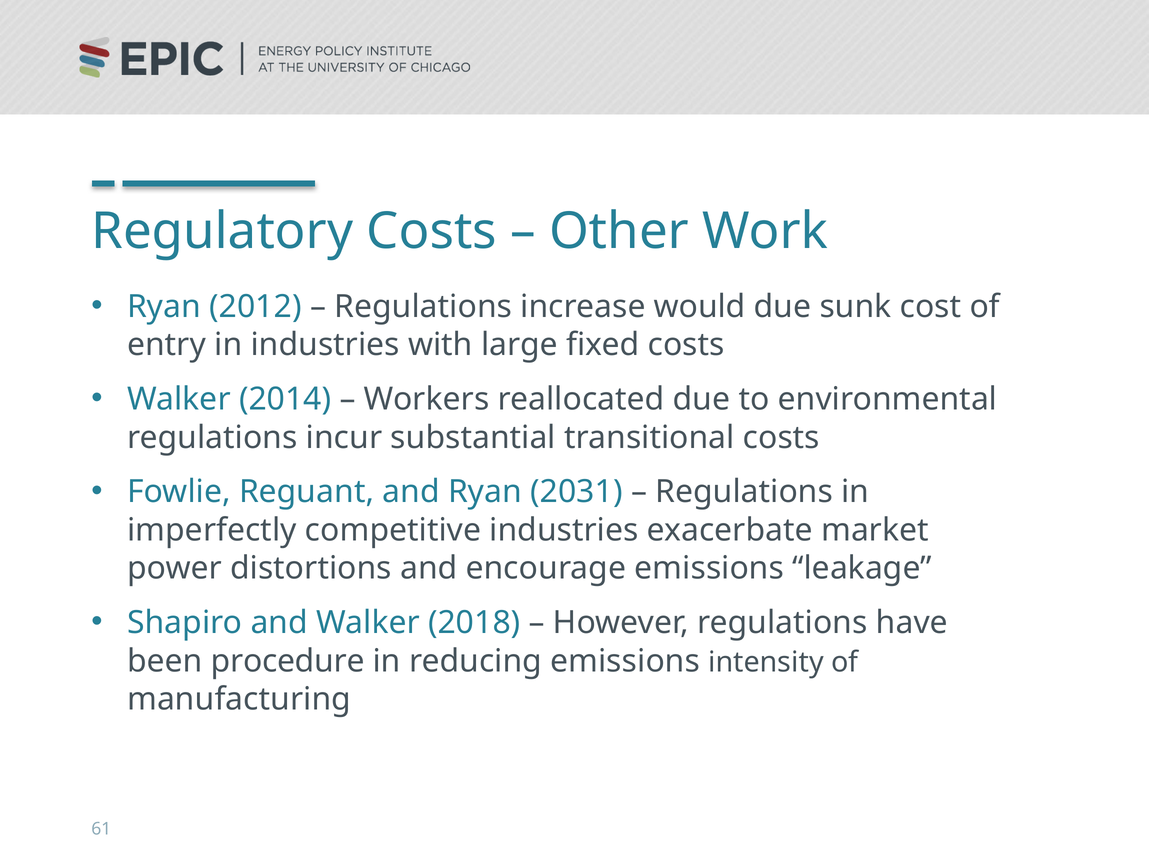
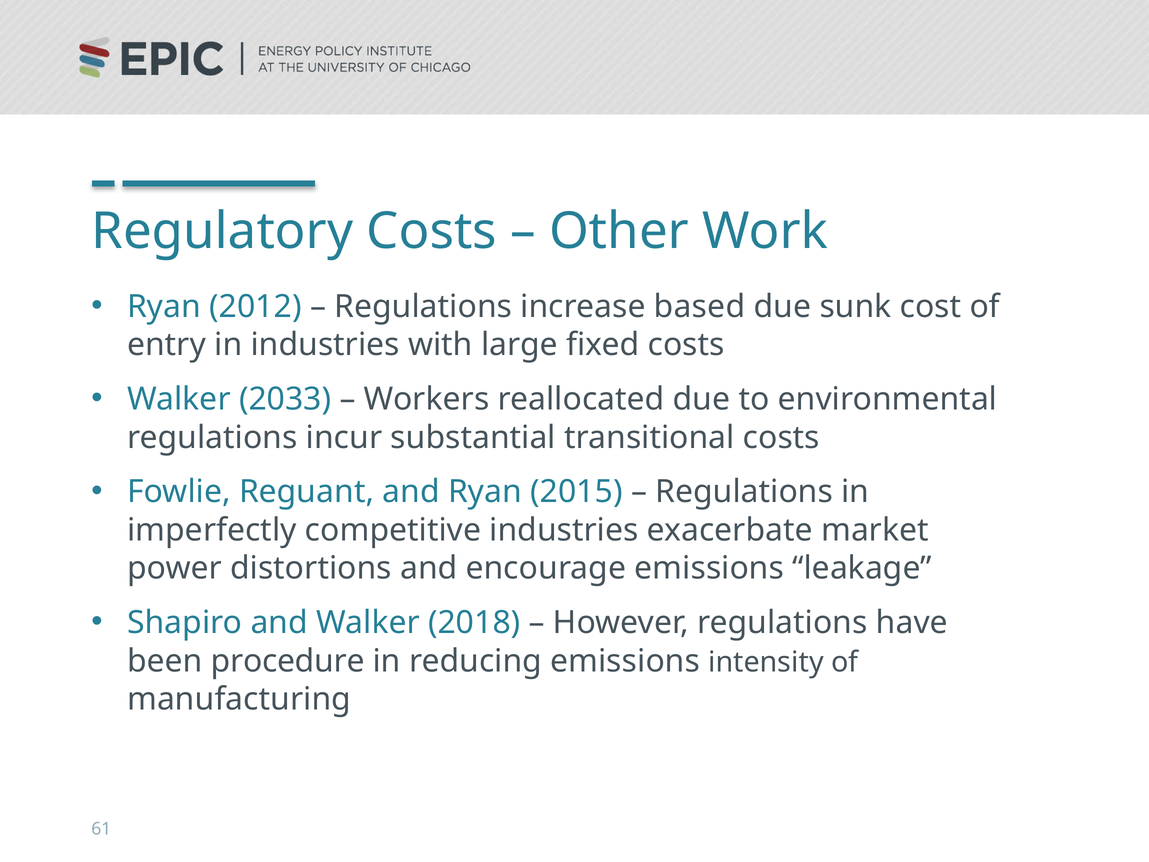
would: would -> based
2014: 2014 -> 2033
2031: 2031 -> 2015
